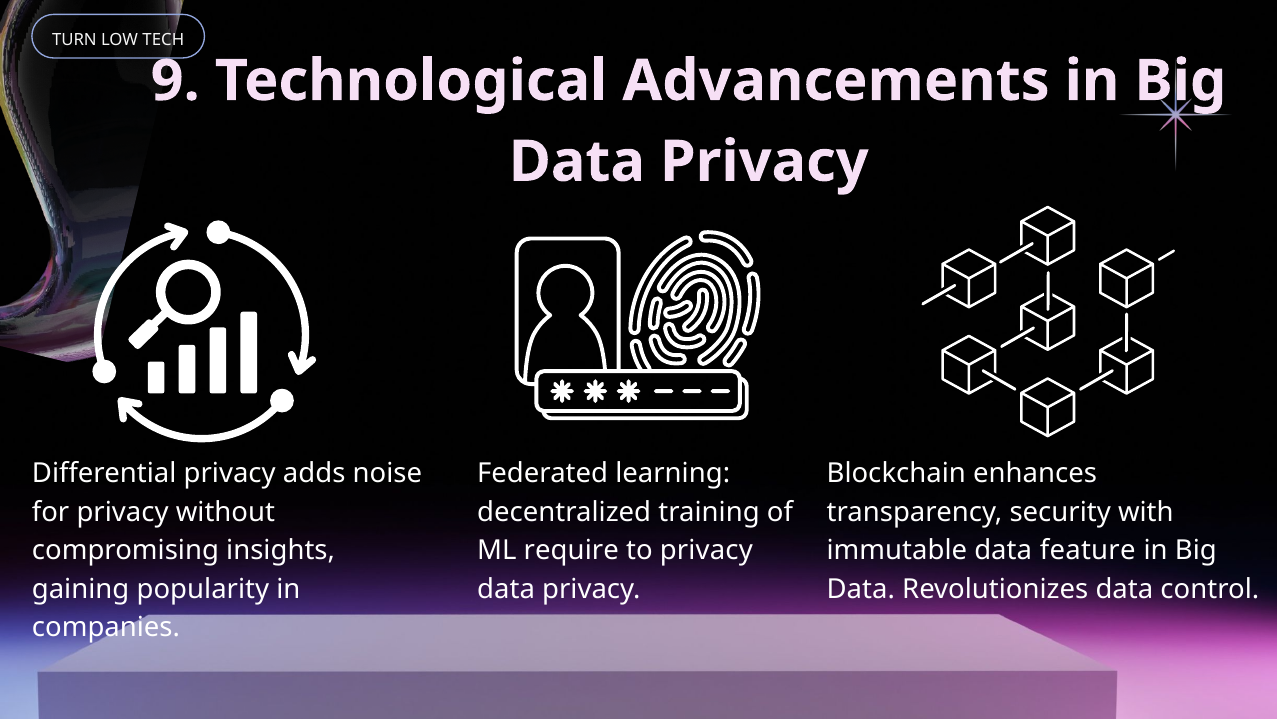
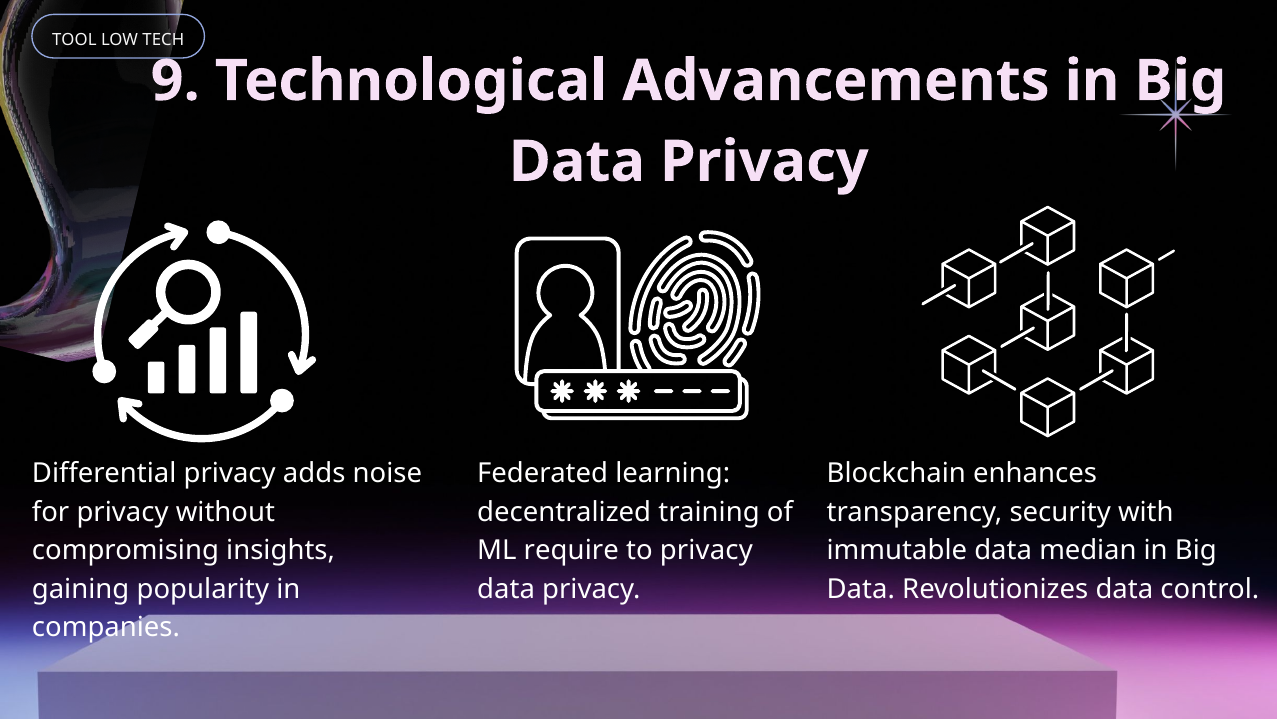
TURN: TURN -> TOOL
feature: feature -> median
